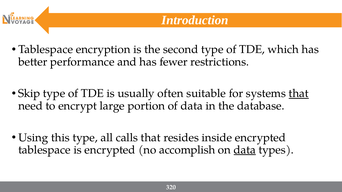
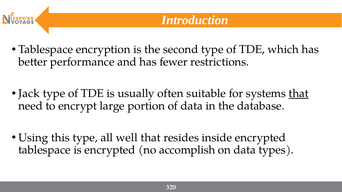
Skip: Skip -> Jack
calls: calls -> well
data at (245, 150) underline: present -> none
